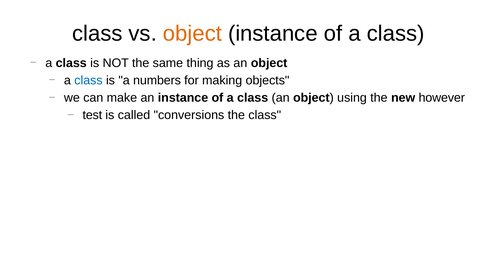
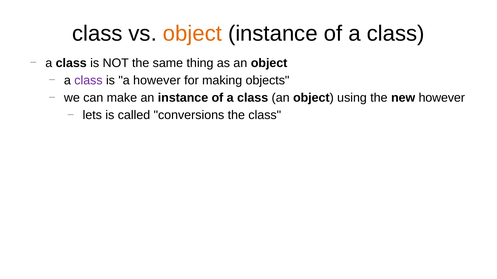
class at (88, 81) colour: blue -> purple
a numbers: numbers -> however
test: test -> lets
